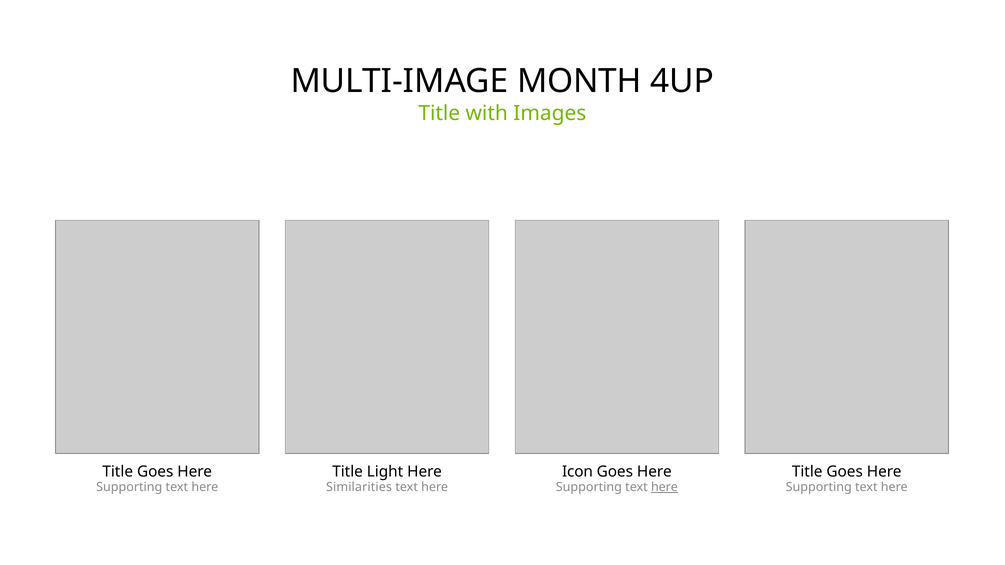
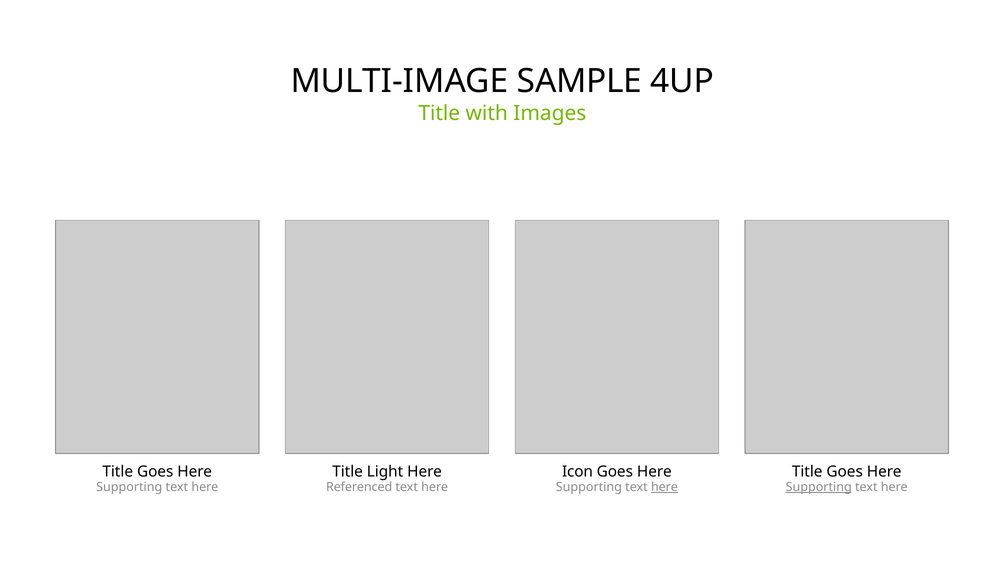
MONTH: MONTH -> SAMPLE
Similarities: Similarities -> Referenced
Supporting at (819, 487) underline: none -> present
